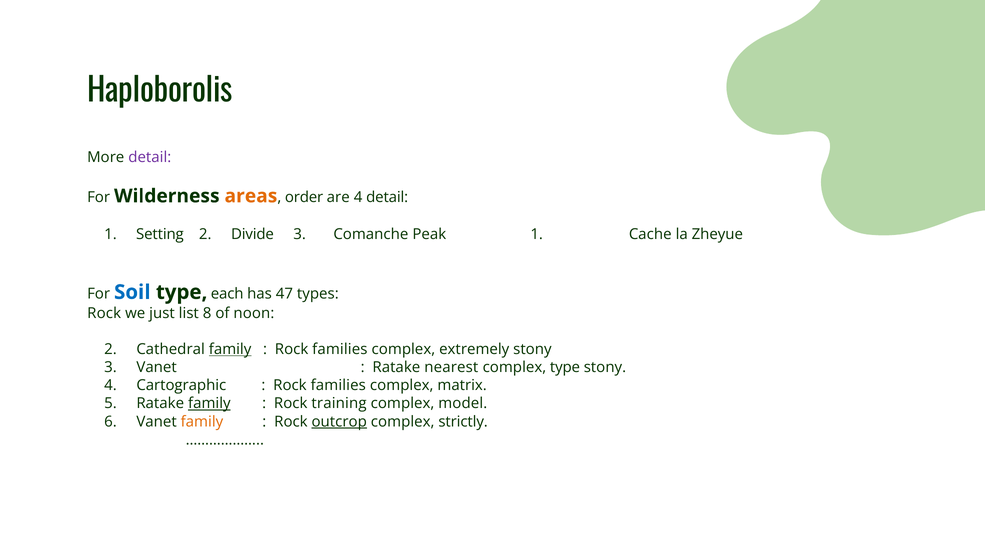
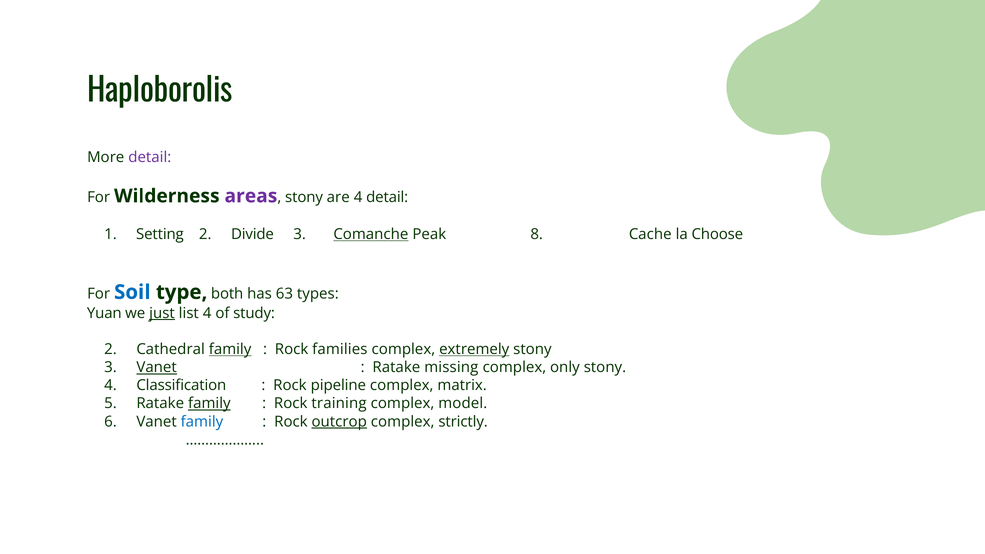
areas colour: orange -> purple
order at (304, 197): order -> stony
Comanche underline: none -> present
Peak 1: 1 -> 8
Zheyue: Zheyue -> Choose
each: each -> both
47: 47 -> 63
Rock at (104, 313): Rock -> Yuan
just underline: none -> present
list 8: 8 -> 4
noon: noon -> study
extremely underline: none -> present
Vanet at (157, 367) underline: none -> present
nearest: nearest -> missing
complex type: type -> only
Cartographic: Cartographic -> Classification
families at (338, 385): families -> pipeline
family at (202, 422) colour: orange -> blue
